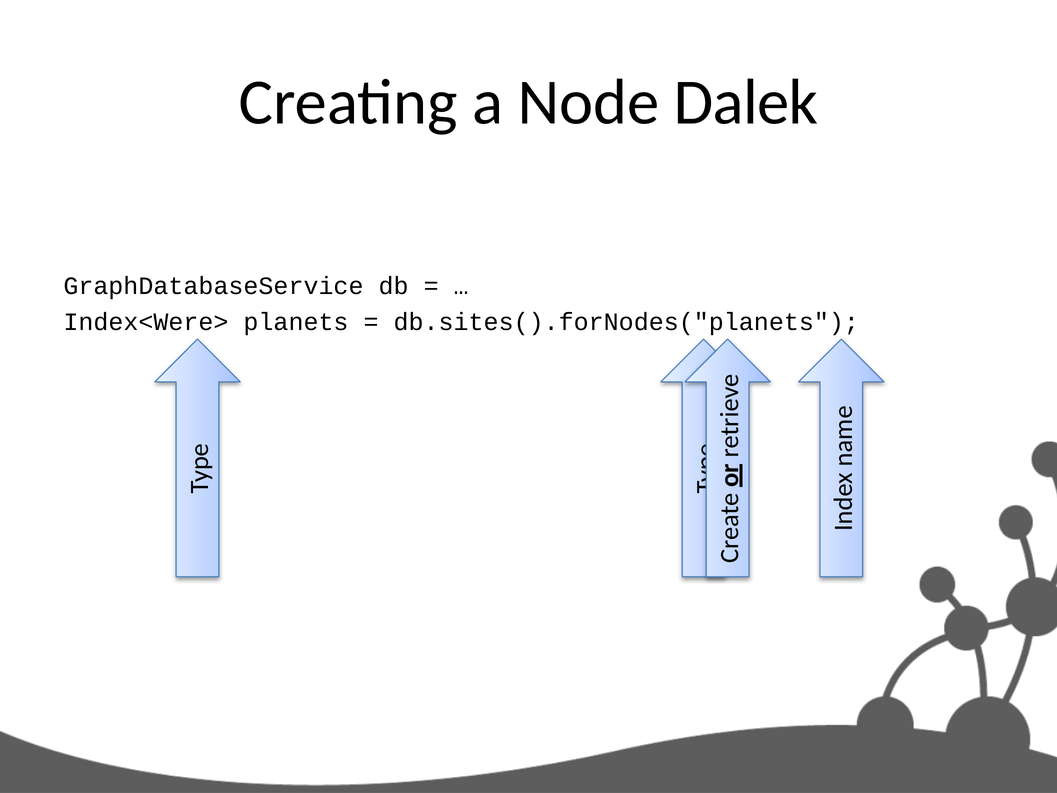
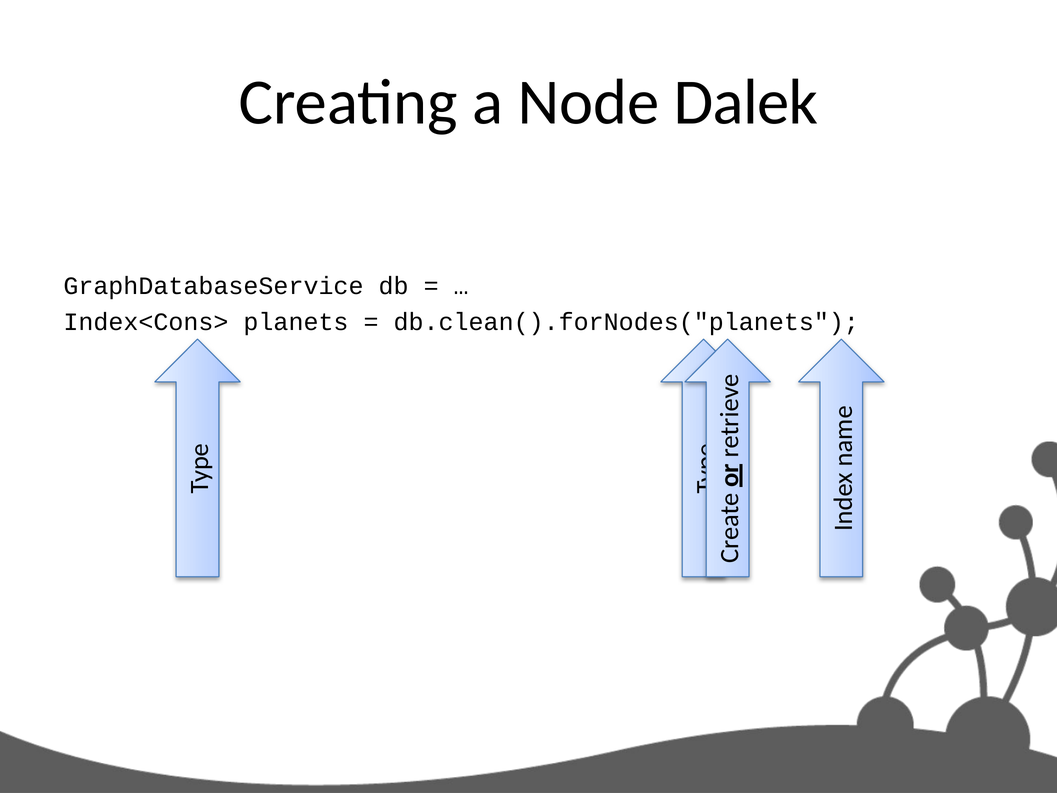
Index<Were>: Index<Were> -> Index<Cons>
db.sites().forNodes("planets: db.sites().forNodes("planets -> db.clean().forNodes("planets
